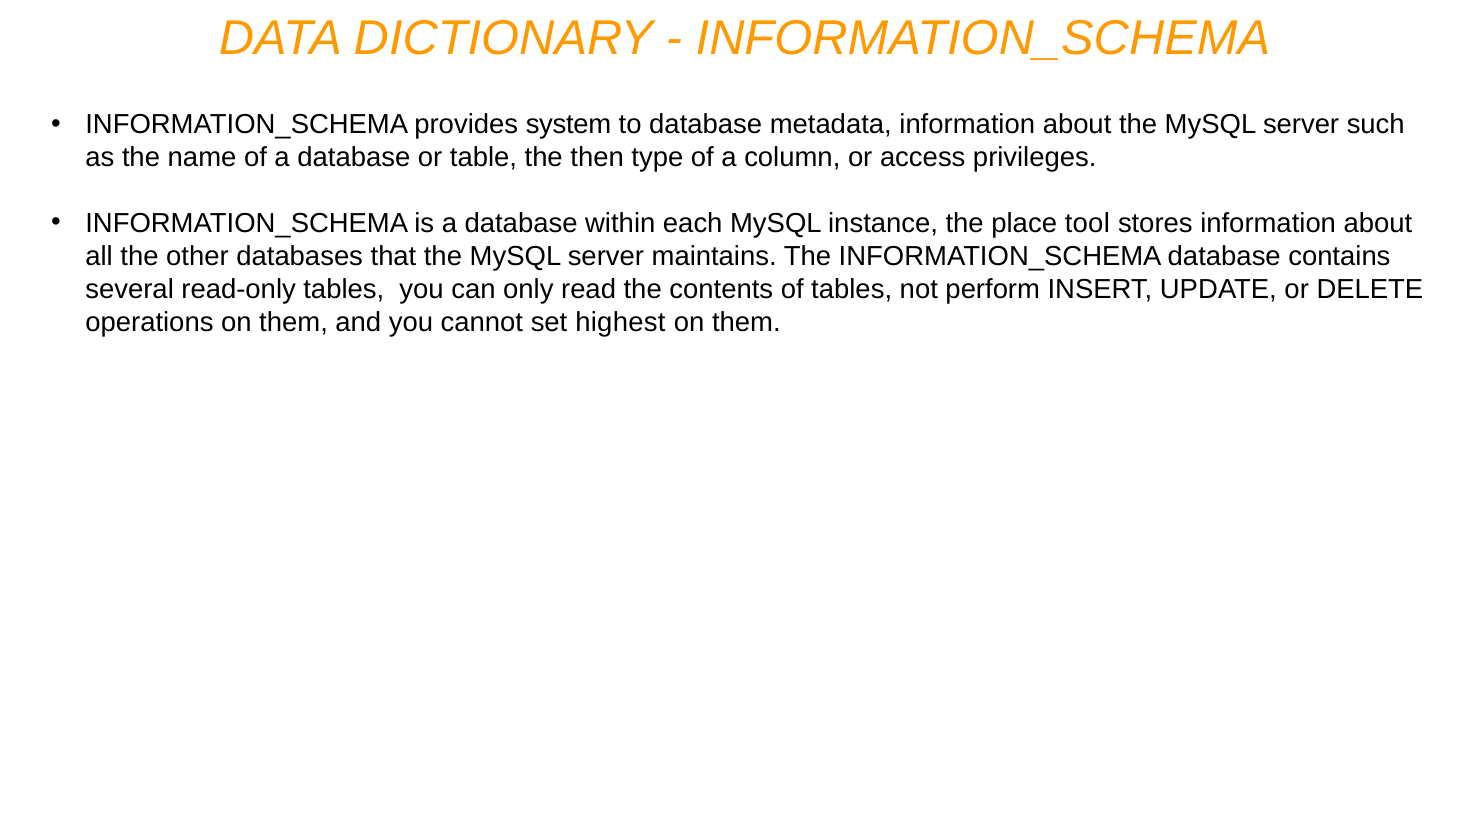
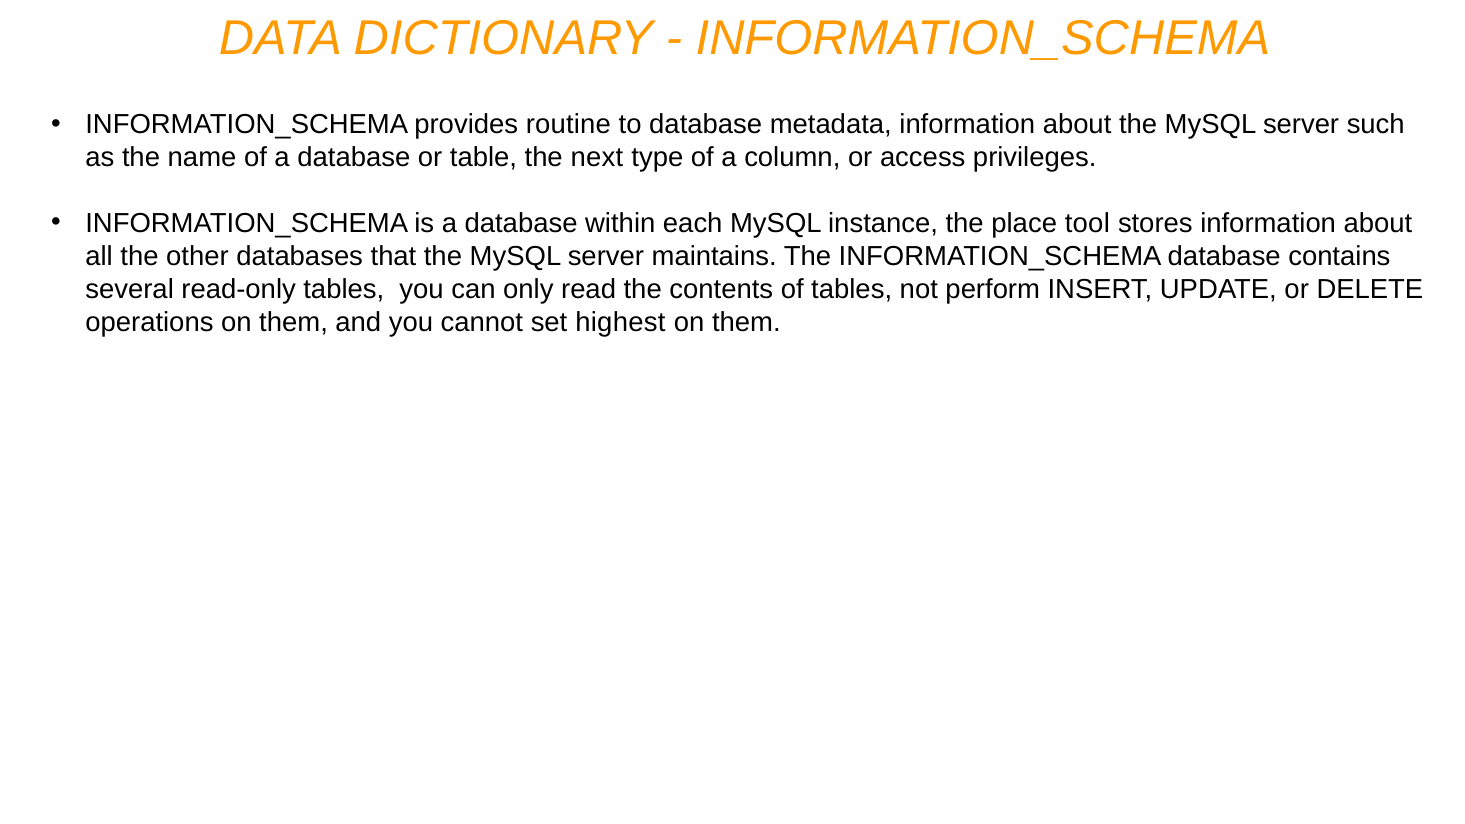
system: system -> routine
then: then -> next
